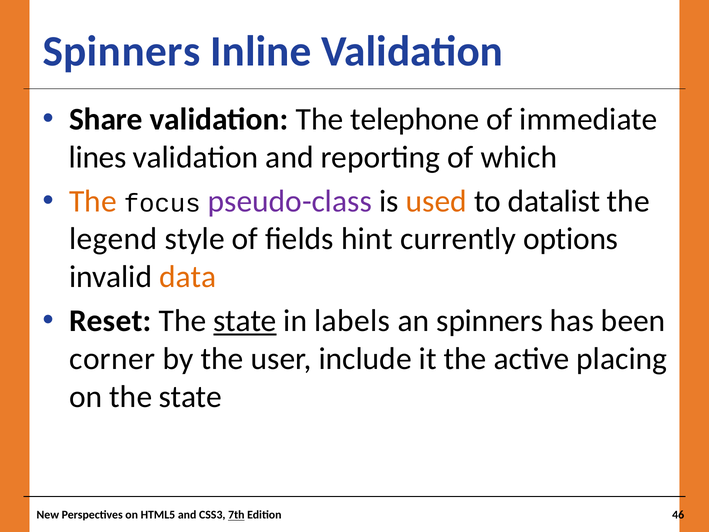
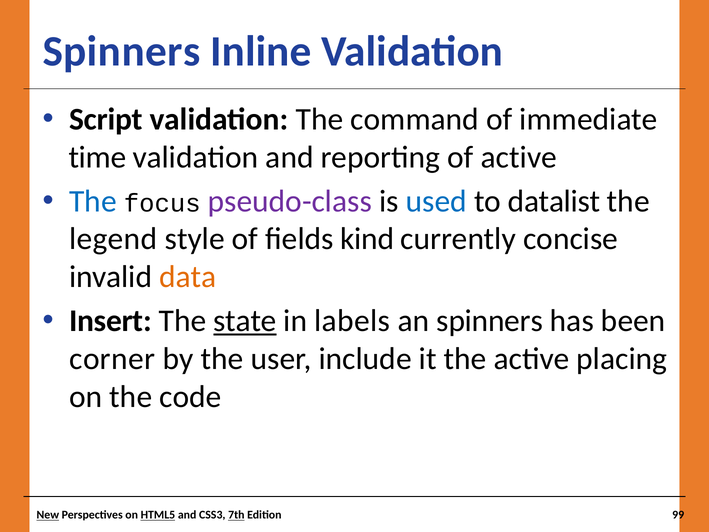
Share: Share -> Script
telephone: telephone -> command
lines: lines -> time
of which: which -> active
The at (93, 201) colour: orange -> blue
used colour: orange -> blue
hint: hint -> kind
options: options -> concise
Reset: Reset -> Insert
on the state: state -> code
New underline: none -> present
HTML5 underline: none -> present
46: 46 -> 99
